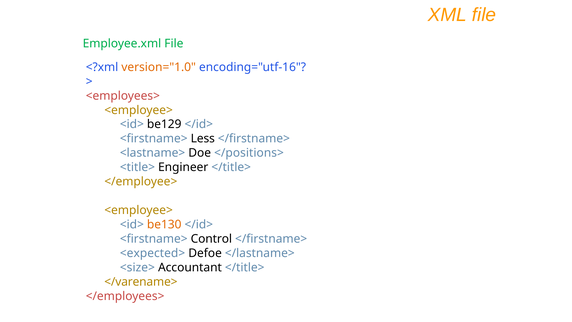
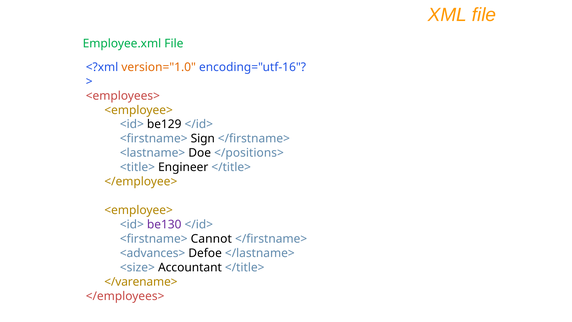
Less: Less -> Sign
be130 colour: orange -> purple
Control: Control -> Cannot
<expected>: <expected> -> <advances>
